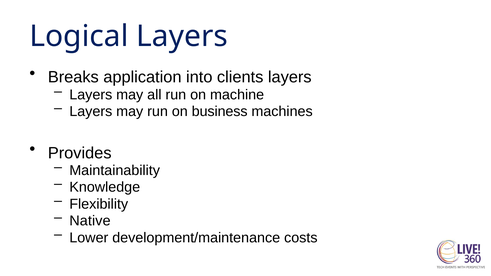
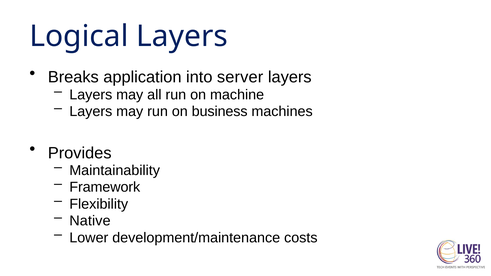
clients: clients -> server
Knowledge: Knowledge -> Framework
